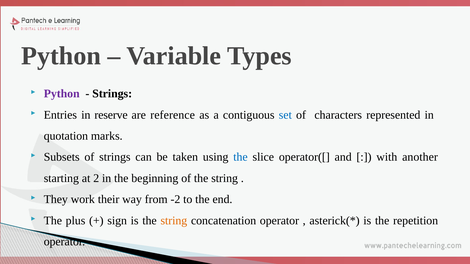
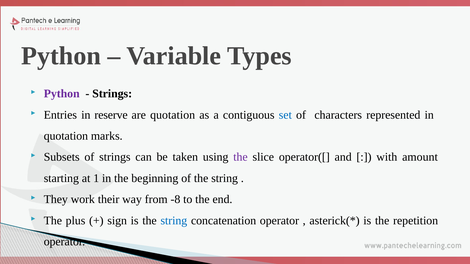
are reference: reference -> quotation
the at (240, 157) colour: blue -> purple
another: another -> amount
2: 2 -> 1
-2: -2 -> -8
string at (174, 221) colour: orange -> blue
